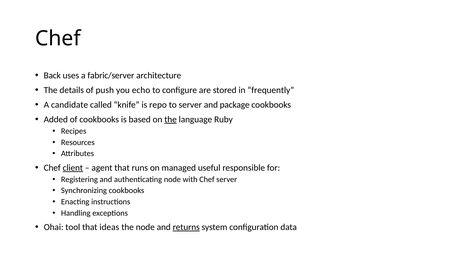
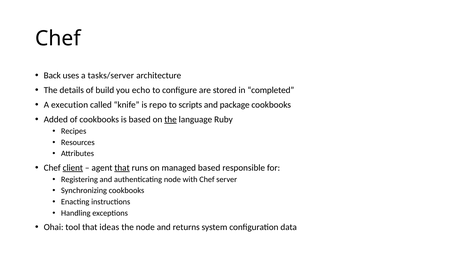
fabric/server: fabric/server -> tasks/server
push: push -> build
frequently: frequently -> completed
candidate: candidate -> execution
to server: server -> scripts
that at (122, 168) underline: none -> present
managed useful: useful -> based
returns underline: present -> none
